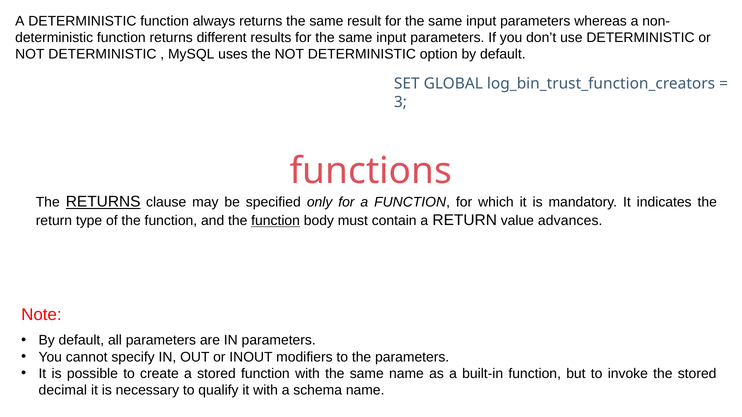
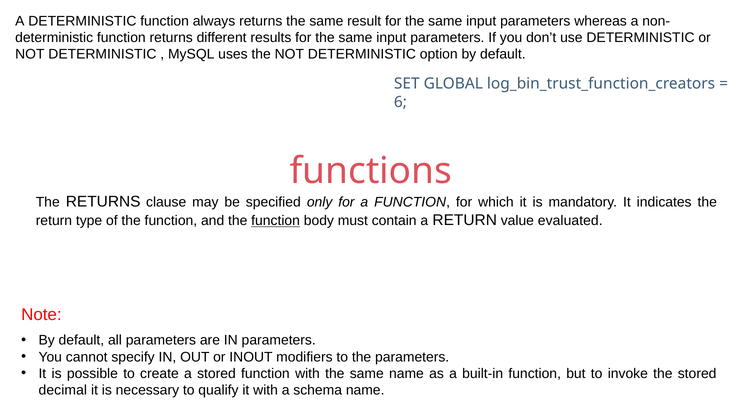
3: 3 -> 6
RETURNS at (103, 202) underline: present -> none
advances: advances -> evaluated
